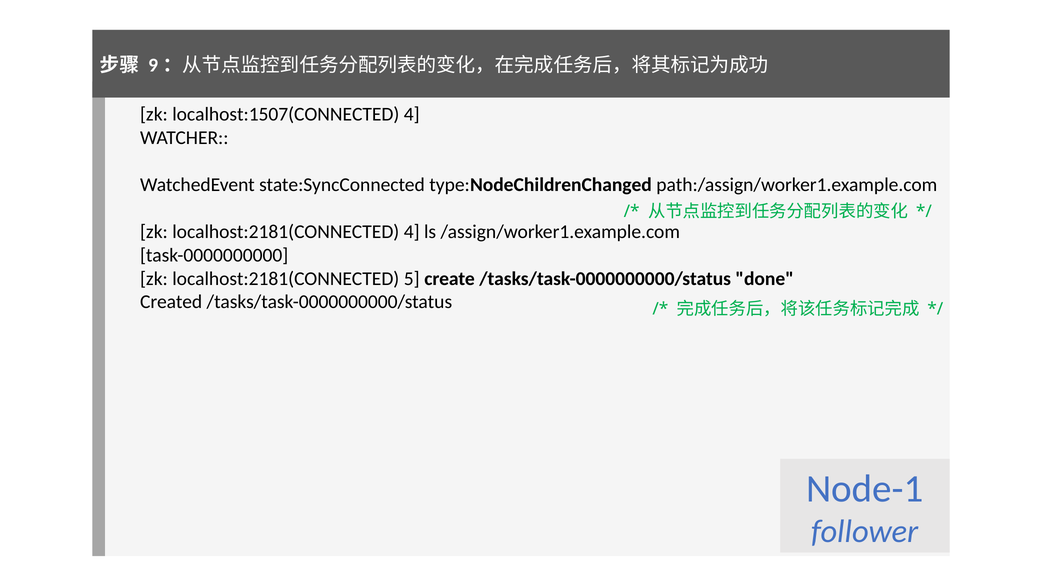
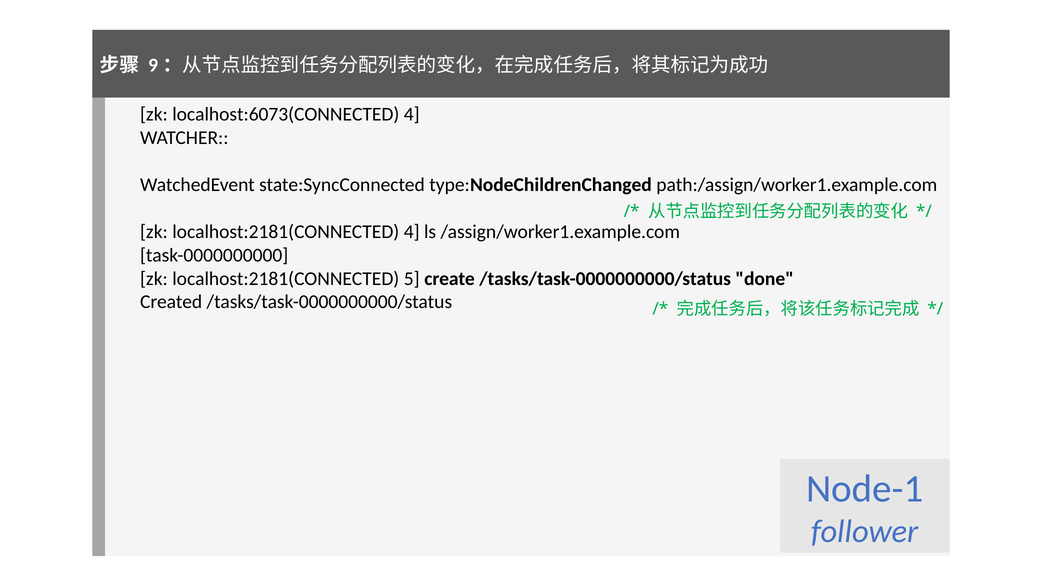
localhost:1507(CONNECTED: localhost:1507(CONNECTED -> localhost:6073(CONNECTED
